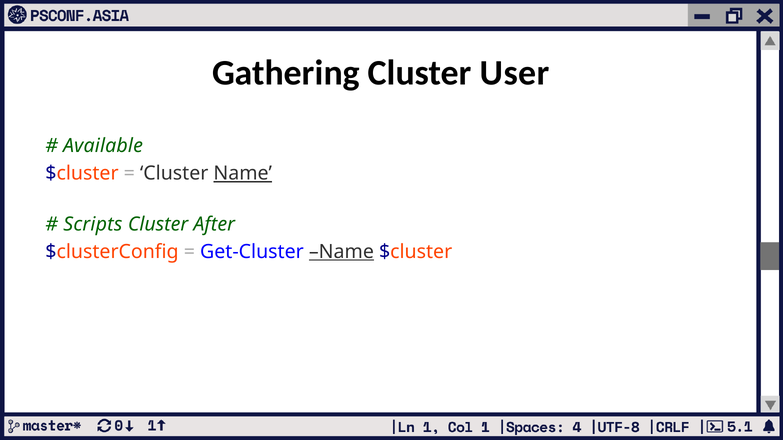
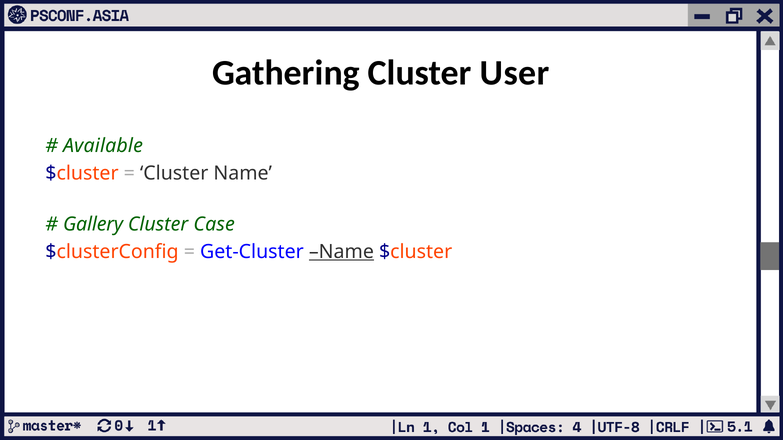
Name at (243, 174) underline: present -> none
Scripts: Scripts -> Gallery
After: After -> Case
